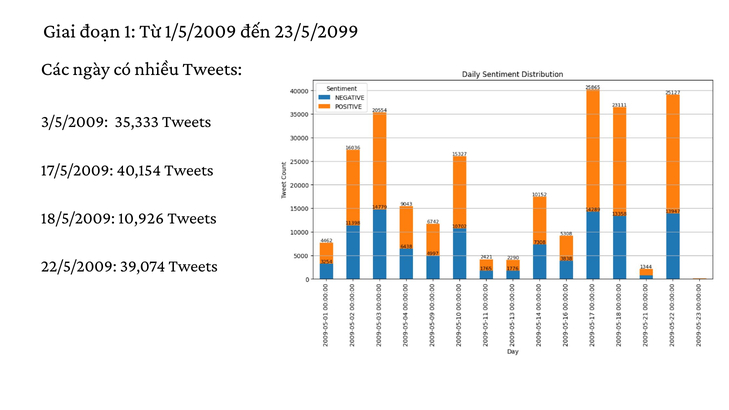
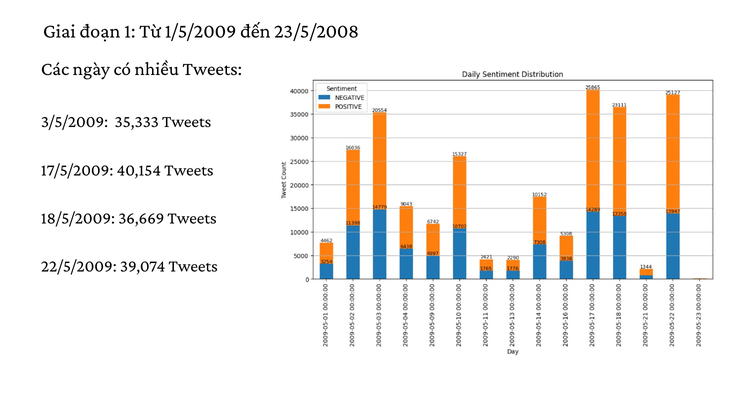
23/5/2099: 23/5/2099 -> 23/5/2008
10,926: 10,926 -> 36,669
